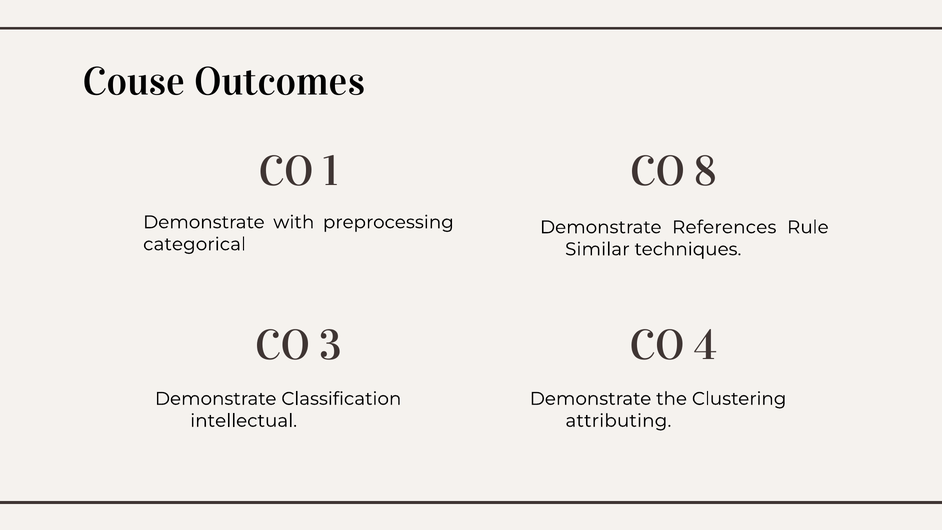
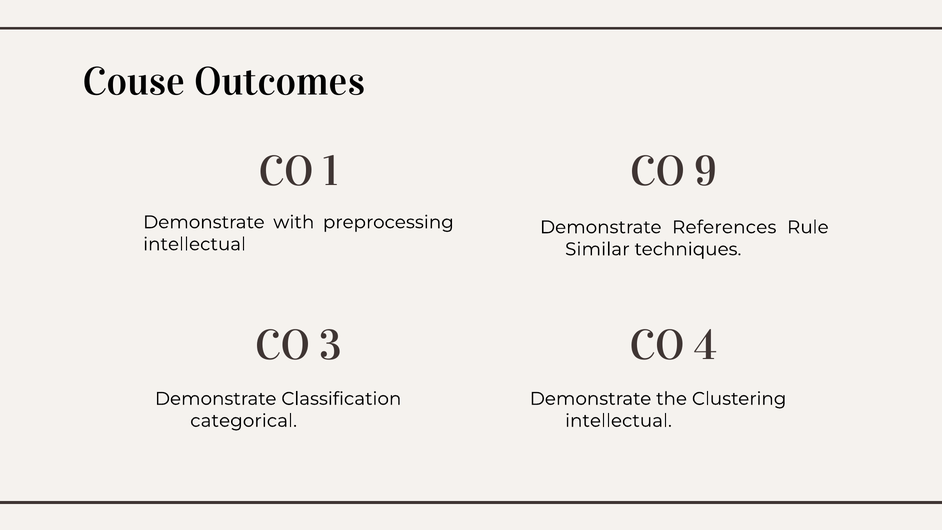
8: 8 -> 9
categorical at (195, 244): categorical -> intellectual
intellectual: intellectual -> categorical
attributing at (618, 421): attributing -> intellectual
